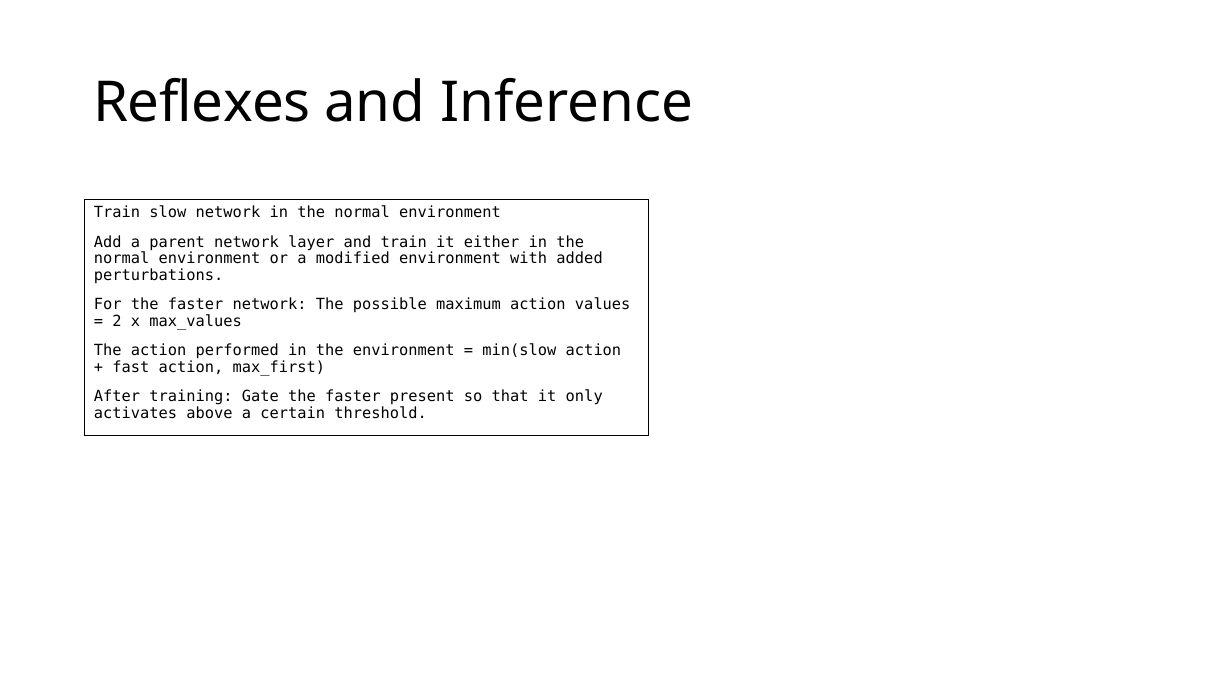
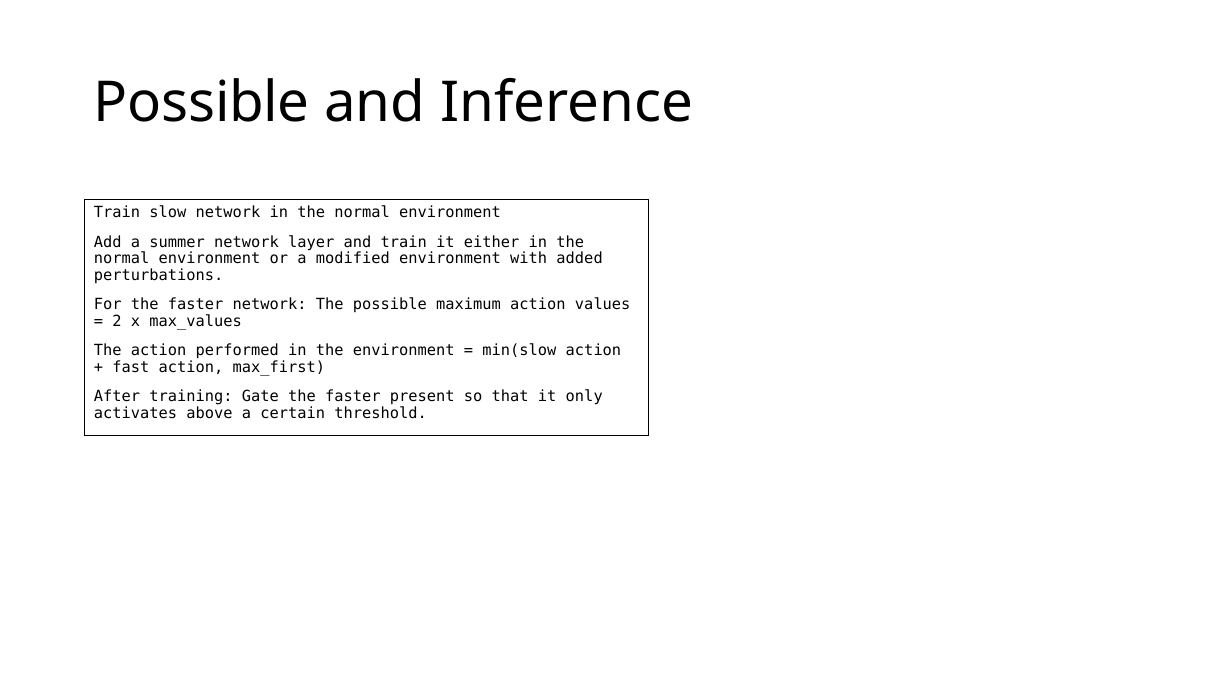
Reflexes at (202, 103): Reflexes -> Possible
parent: parent -> summer
